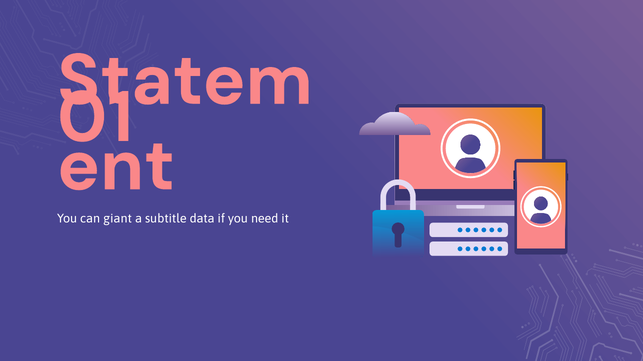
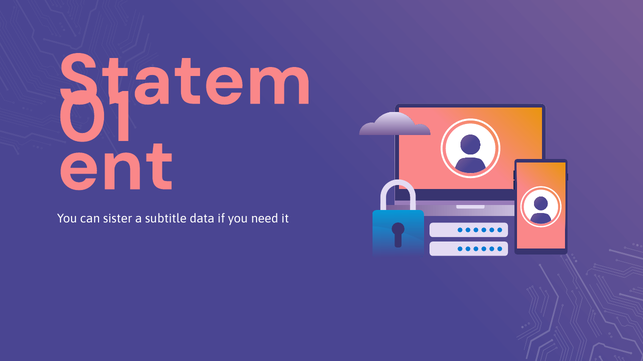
giant: giant -> sister
